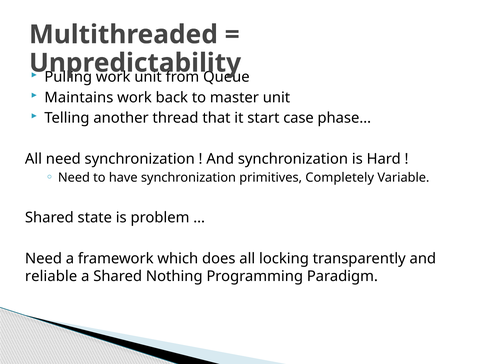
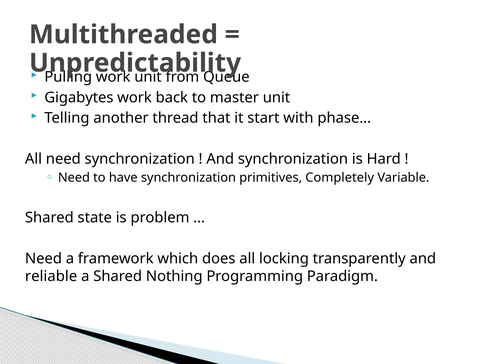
Maintains: Maintains -> Gigabytes
case: case -> with
